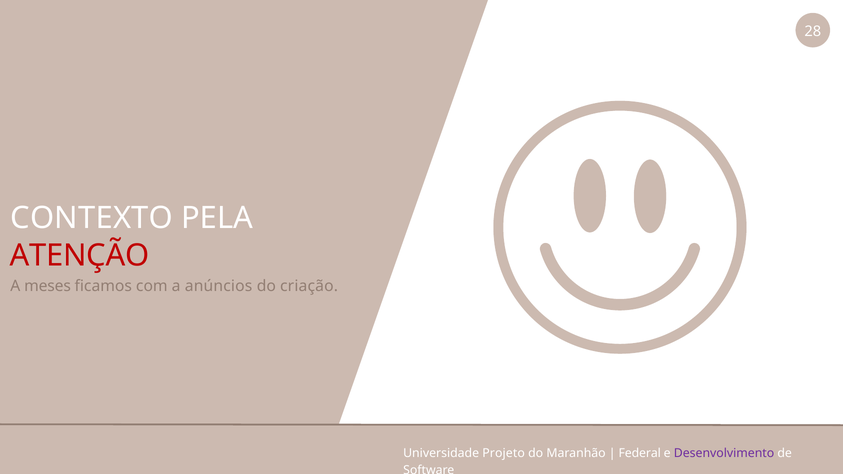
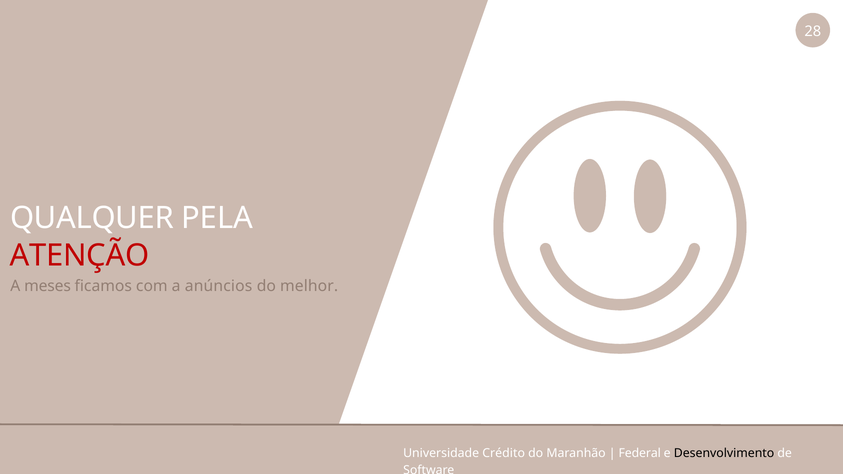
CONTEXTO: CONTEXTO -> QUALQUER
criação: criação -> melhor
Projeto: Projeto -> Crédito
Desenvolvimento colour: purple -> black
